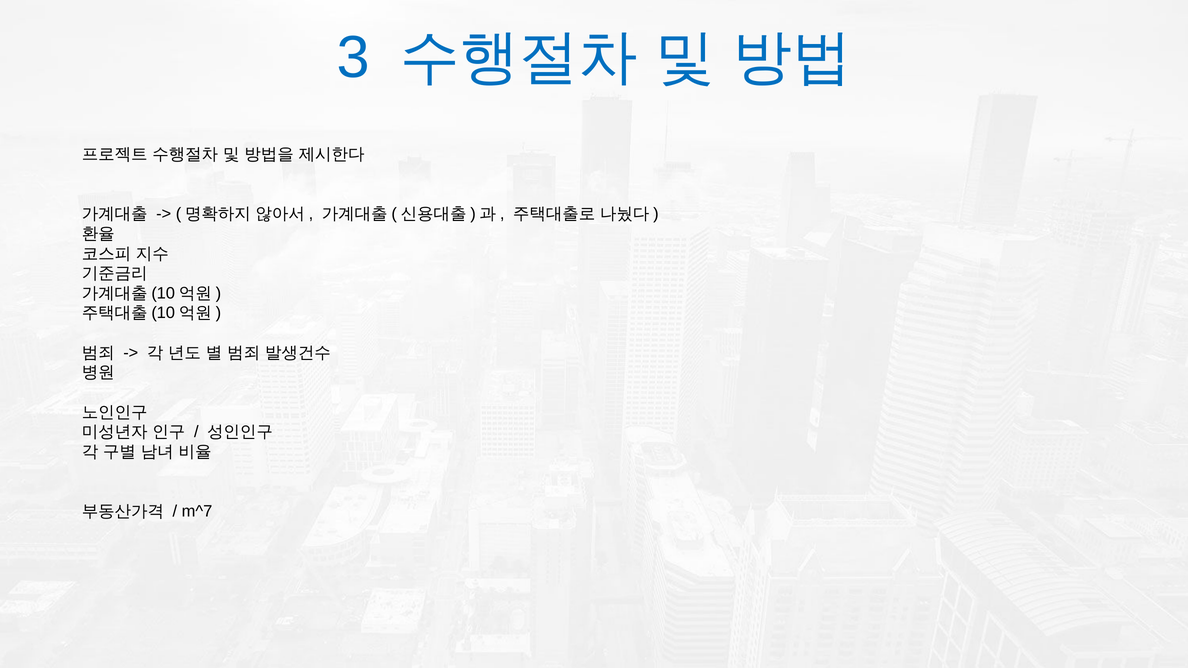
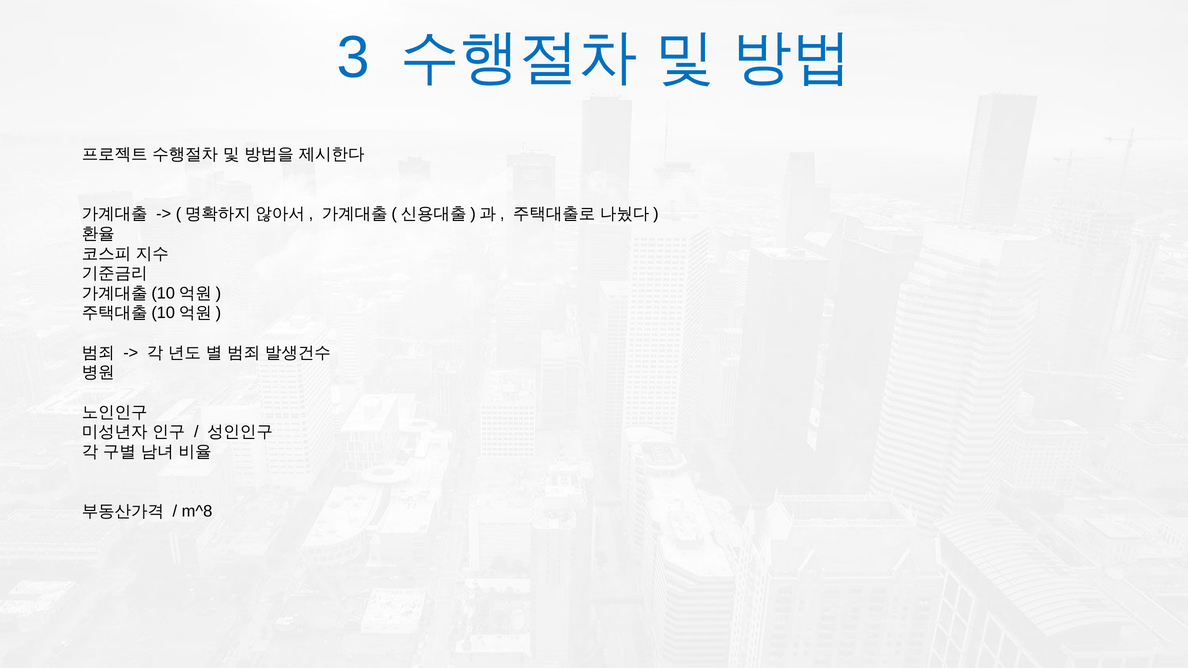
m^7: m^7 -> m^8
